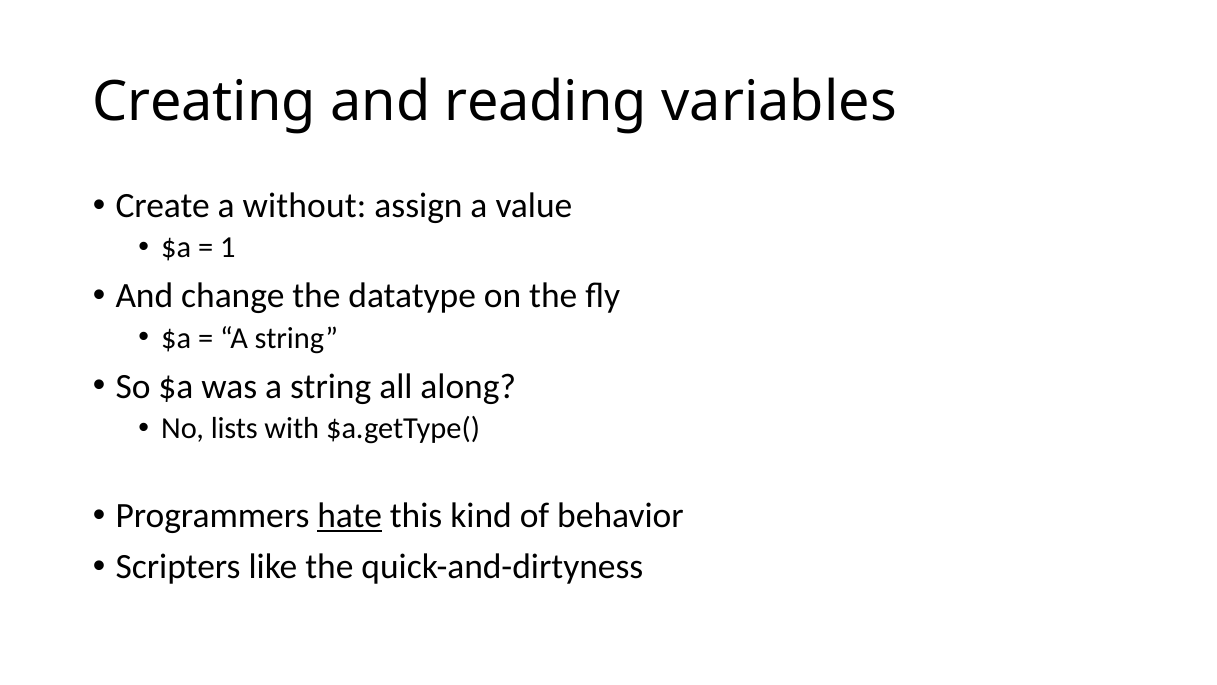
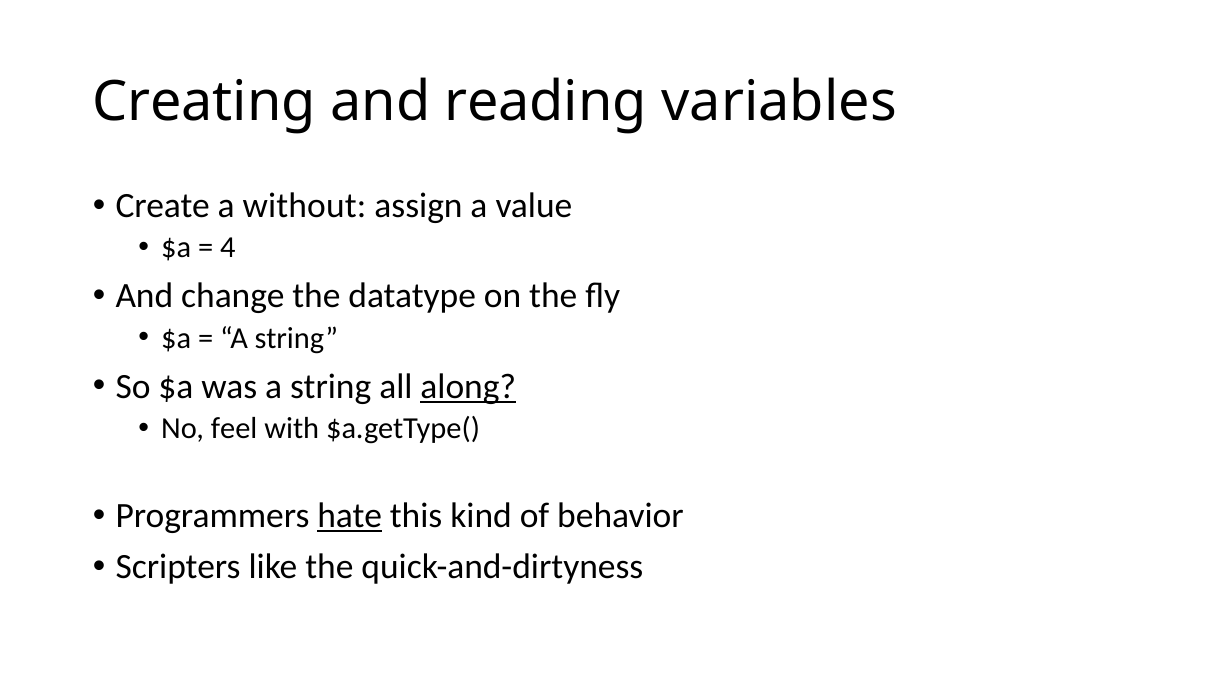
1: 1 -> 4
along underline: none -> present
lists: lists -> feel
